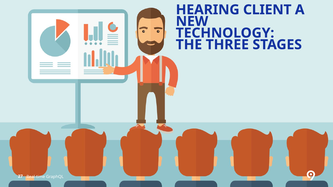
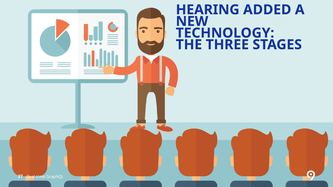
CLIENT: CLIENT -> ADDED
